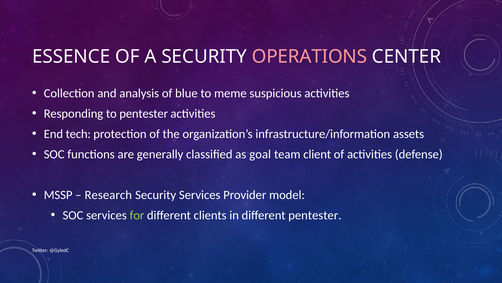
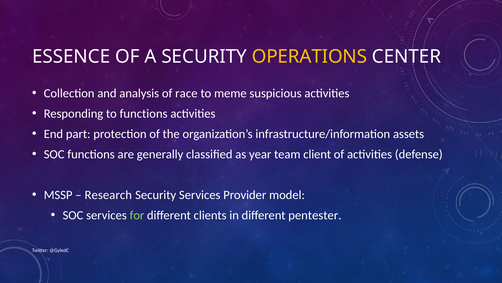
OPERATIONS colour: pink -> yellow
blue: blue -> race
to pentester: pentester -> functions
tech: tech -> part
goal: goal -> year
